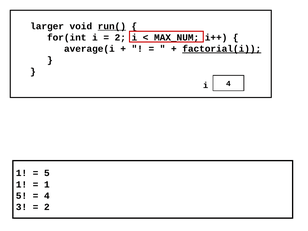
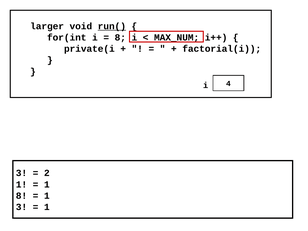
2 at (120, 38): 2 -> 8
average(i: average(i -> private(i
factorial(i underline: present -> none
1 at (21, 173): 1 -> 3
5 at (47, 173): 5 -> 2
5 at (21, 196): 5 -> 8
4 at (47, 196): 4 -> 1
2 at (47, 207): 2 -> 1
